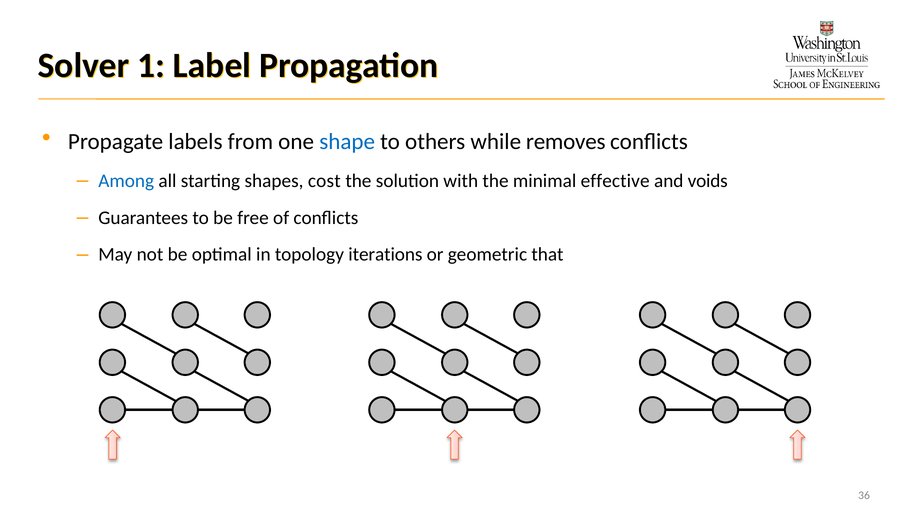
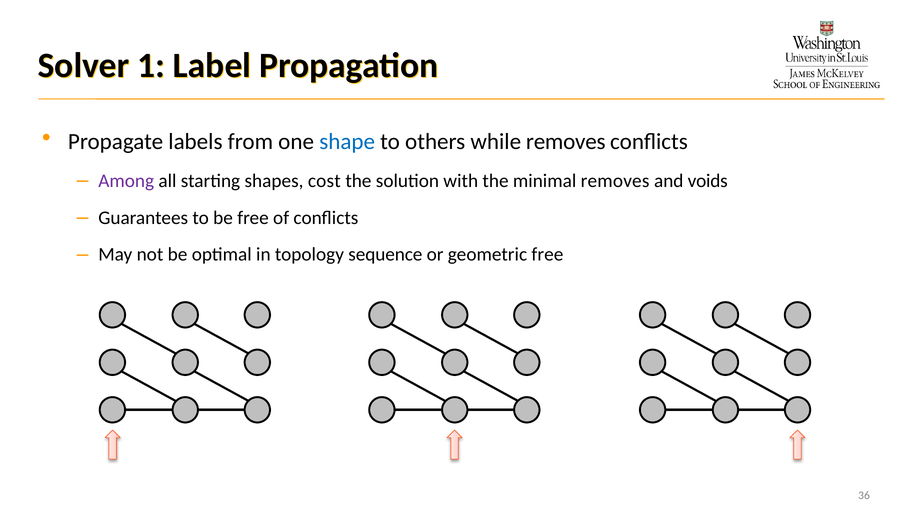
Among colour: blue -> purple
minimal effective: effective -> removes
iterations: iterations -> sequence
geometric that: that -> free
